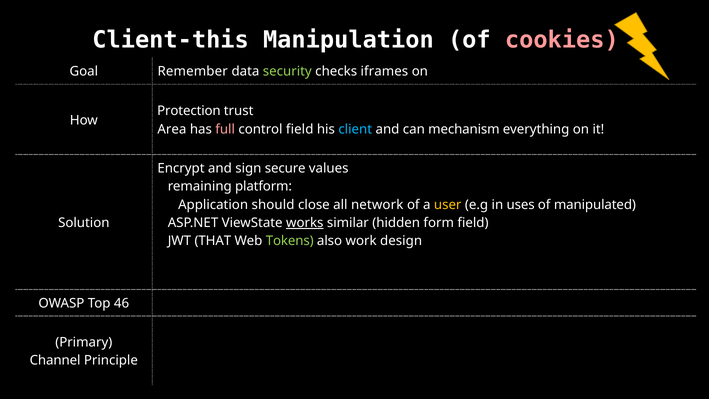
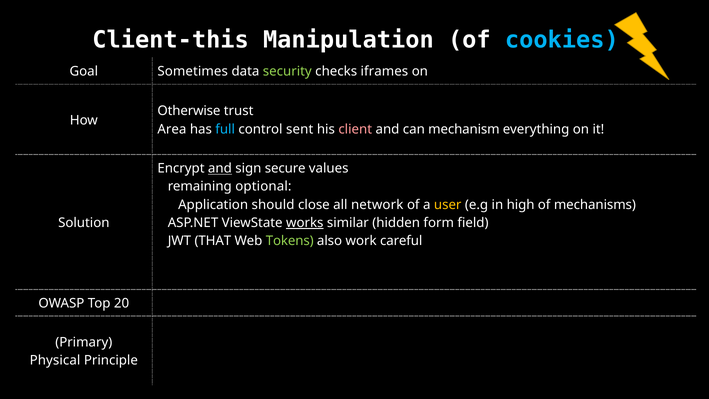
cookies colour: pink -> light blue
Remember: Remember -> Sometimes
Protection: Protection -> Otherwise
full colour: pink -> light blue
control field: field -> sent
client colour: light blue -> pink
and at (220, 168) underline: none -> present
platform: platform -> optional
uses: uses -> high
manipulated: manipulated -> mechanisms
design: design -> careful
46: 46 -> 20
Channel: Channel -> Physical
